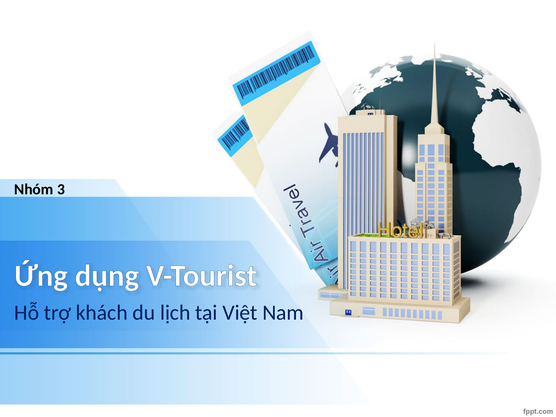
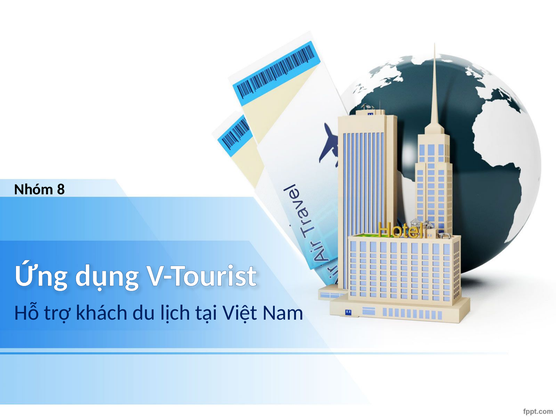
3: 3 -> 8
